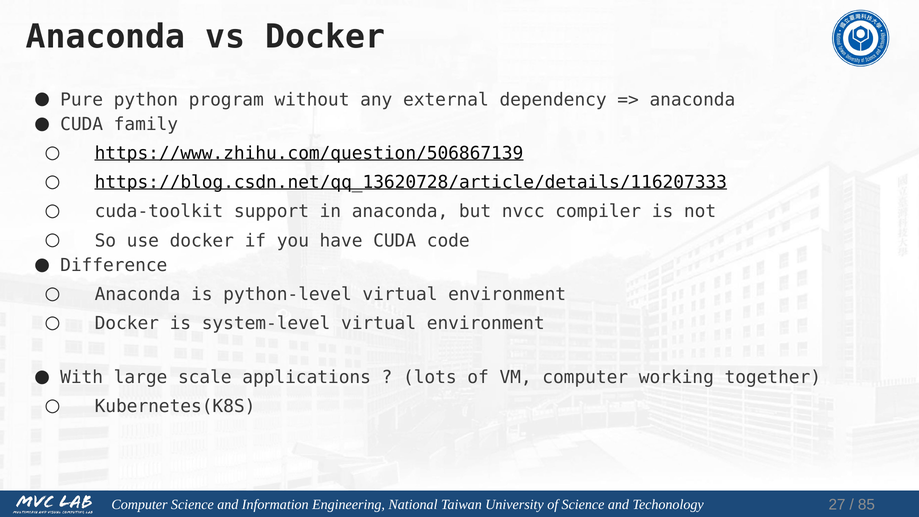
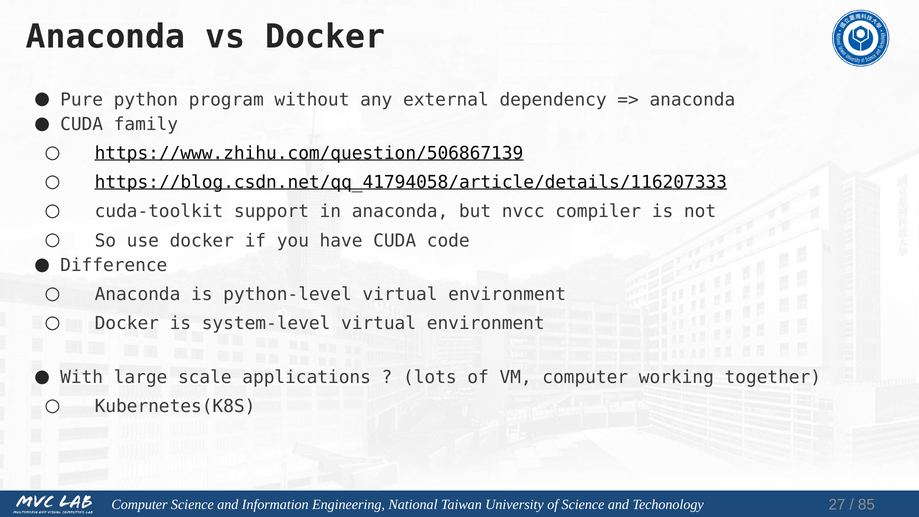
https://blog.csdn.net/qq_13620728/article/details/116207333: https://blog.csdn.net/qq_13620728/article/details/116207333 -> https://blog.csdn.net/qq_41794058/article/details/116207333
